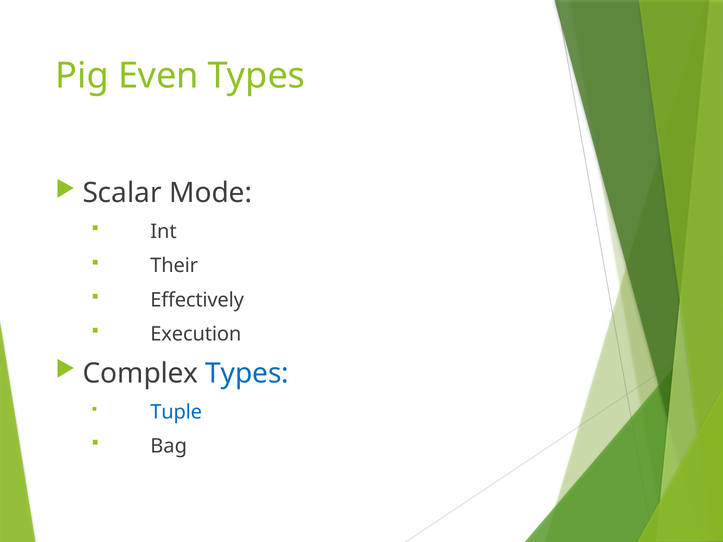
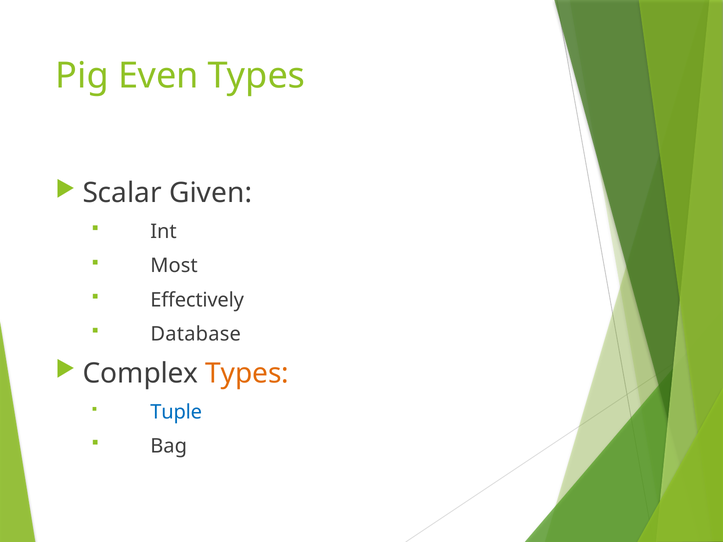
Mode: Mode -> Given
Their: Their -> Most
Execution: Execution -> Database
Types at (247, 374) colour: blue -> orange
